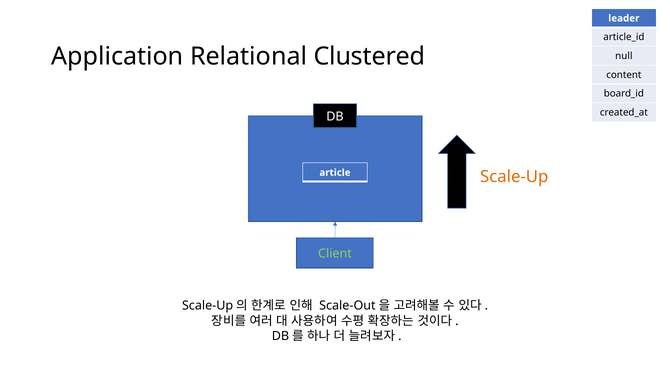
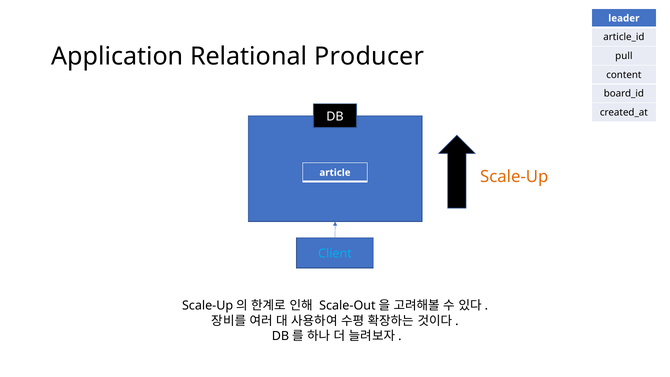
Clustered: Clustered -> Producer
null: null -> pull
Client colour: light green -> light blue
